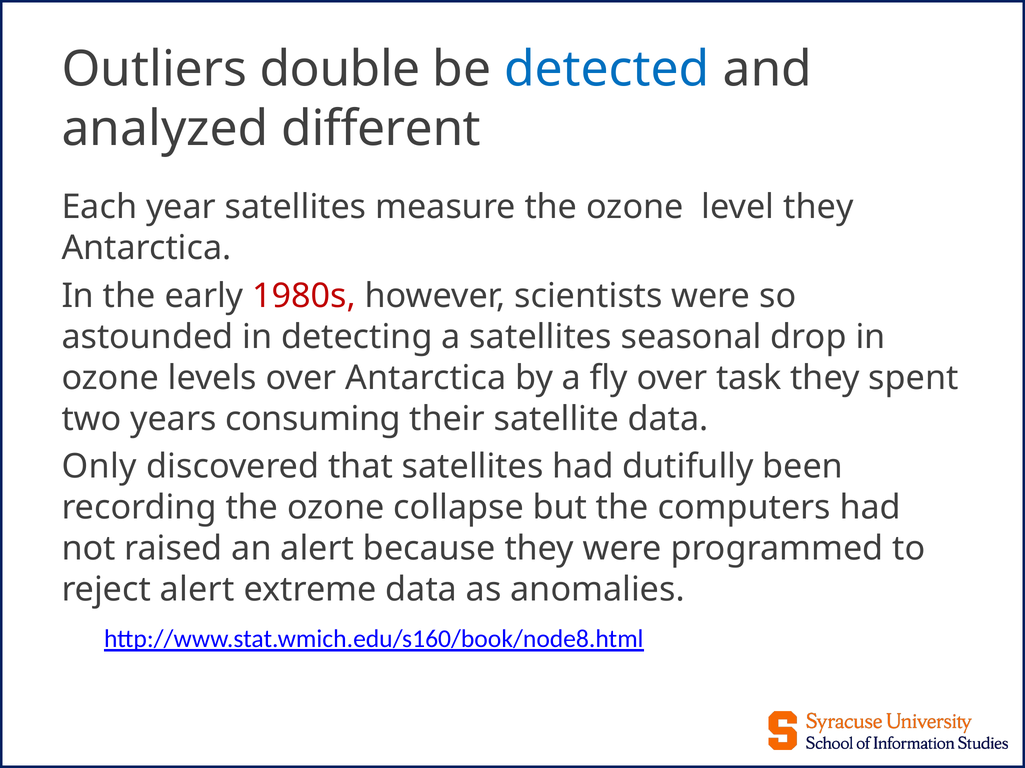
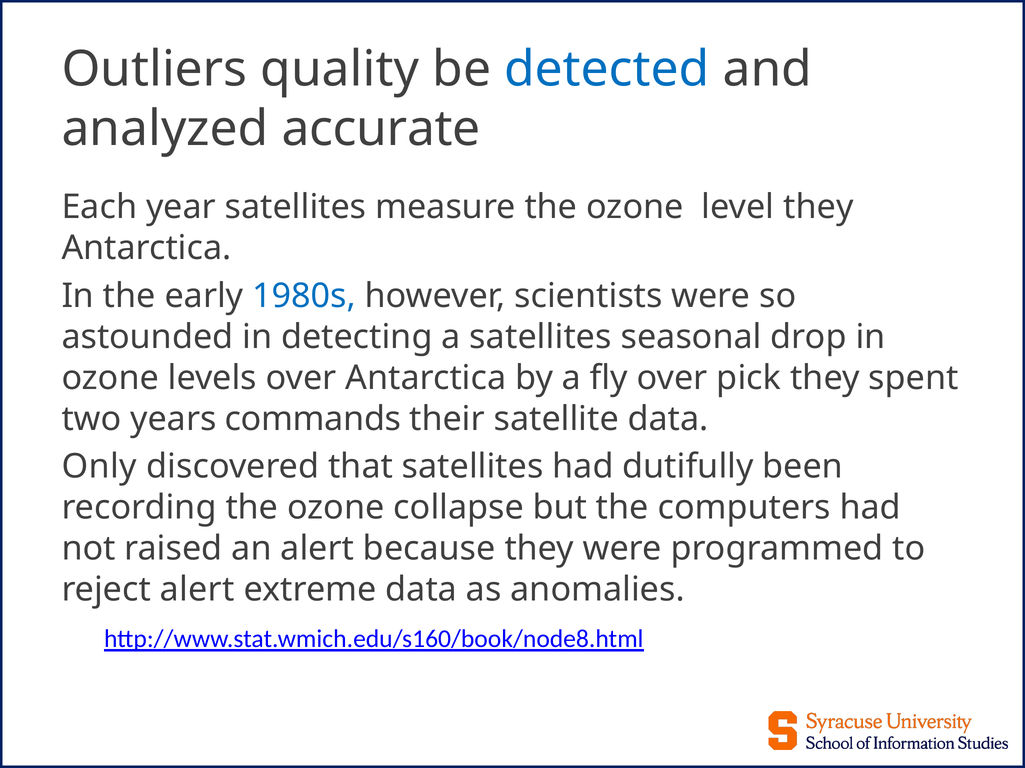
double: double -> quality
different: different -> accurate
1980s colour: red -> blue
task: task -> pick
consuming: consuming -> commands
